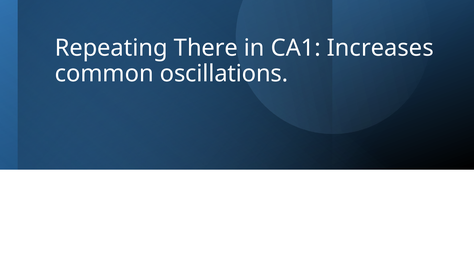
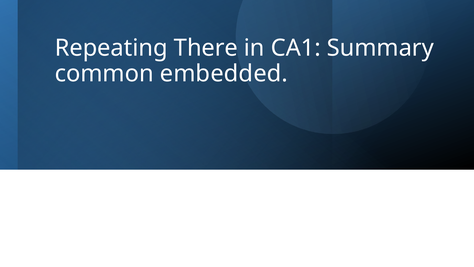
Increases: Increases -> Summary
oscillations: oscillations -> embedded
